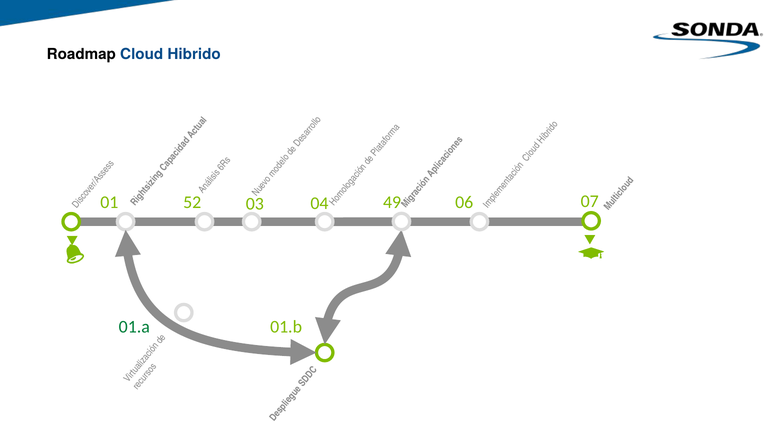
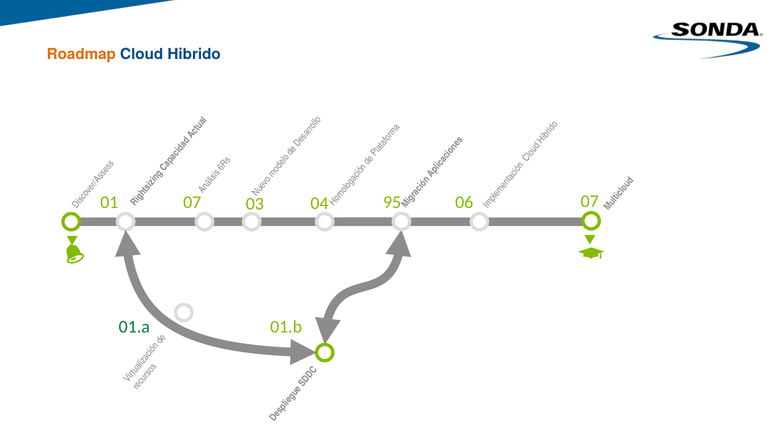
Roadmap colour: black -> orange
01 52: 52 -> 07
49: 49 -> 95
